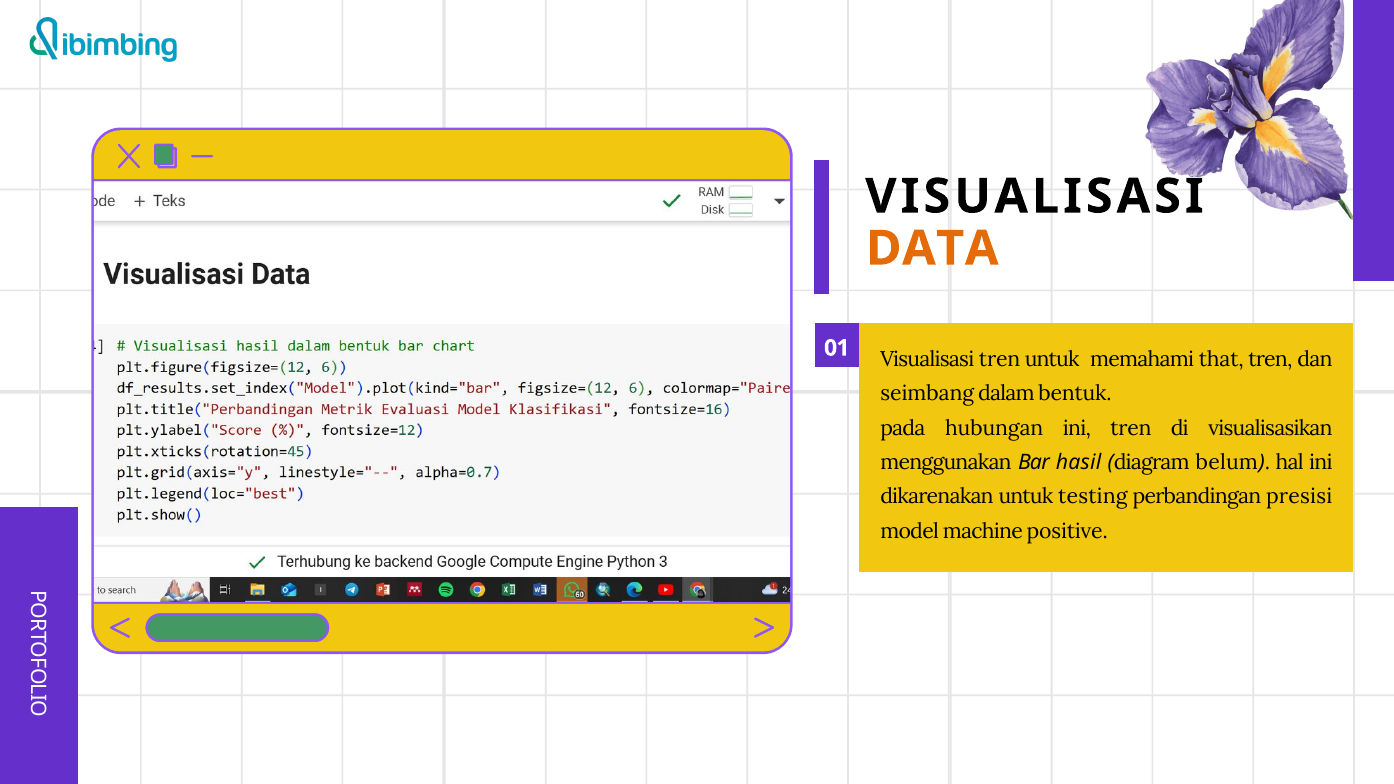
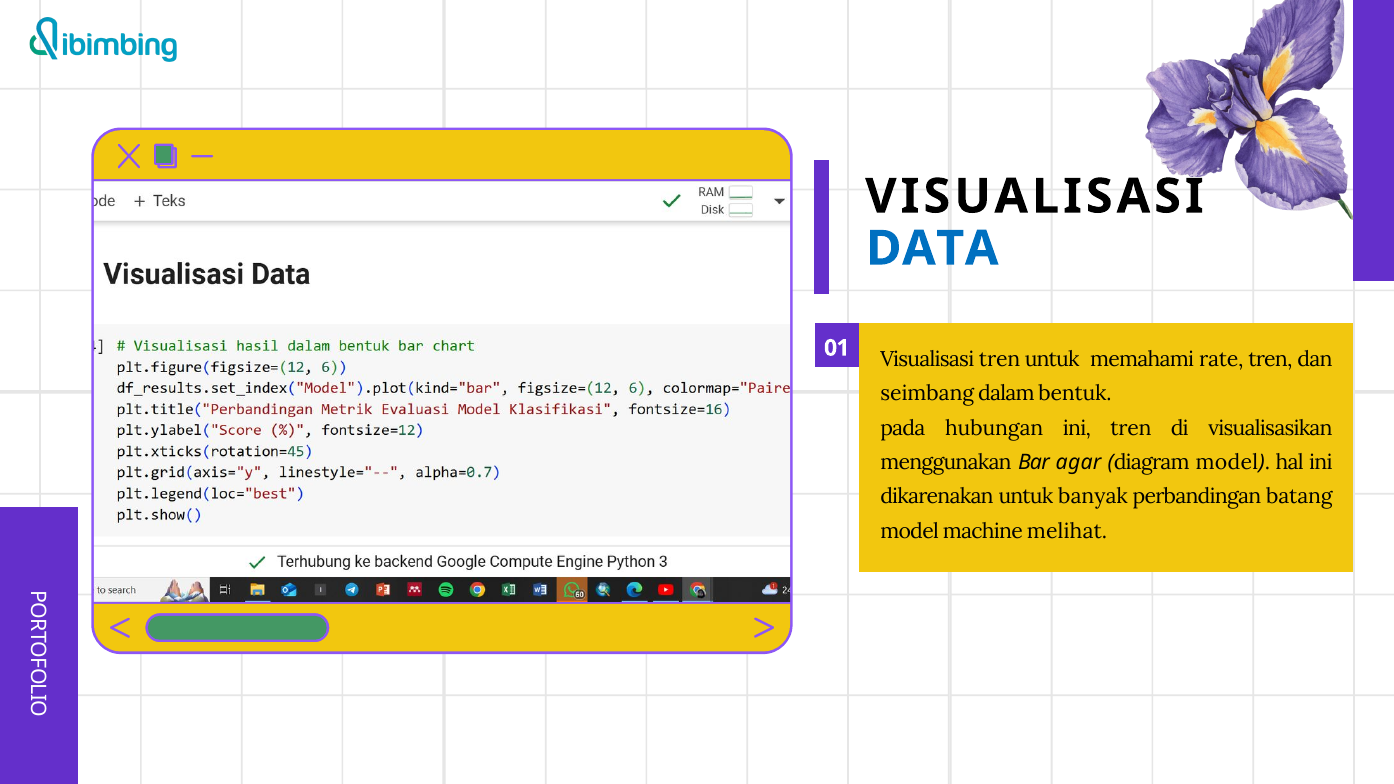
DATA colour: orange -> blue
that: that -> rate
hasil: hasil -> agar
diagram belum: belum -> model
testing: testing -> banyak
presisi: presisi -> batang
positive: positive -> melihat
